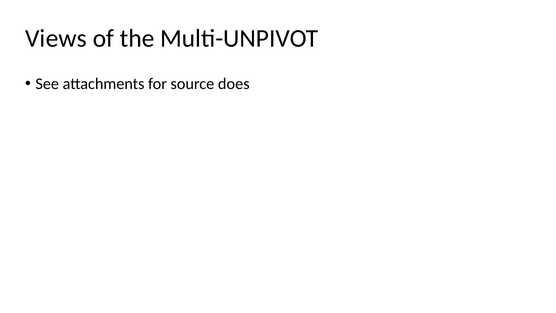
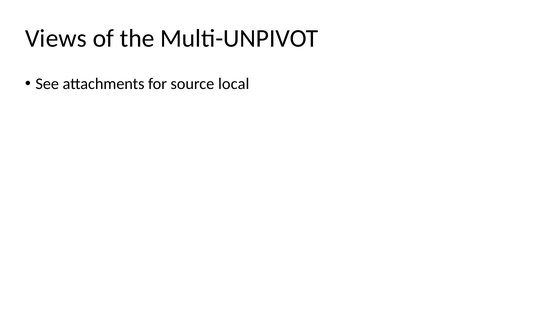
does: does -> local
